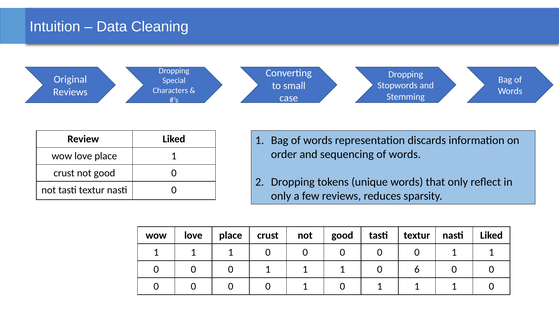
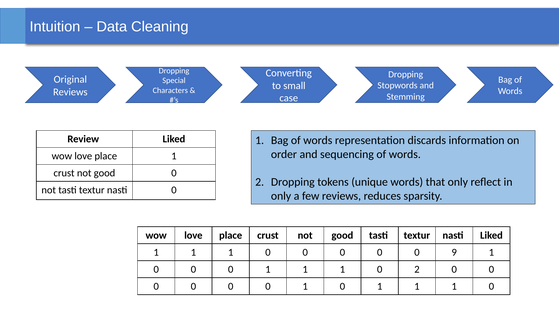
1 at (454, 253): 1 -> 9
0 6: 6 -> 2
